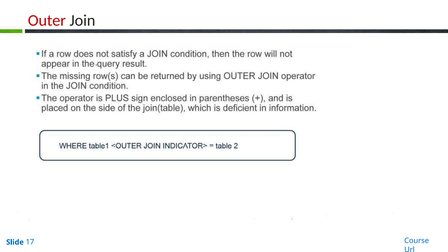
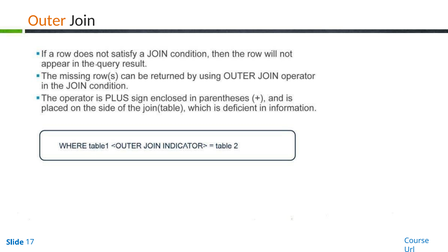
Outer colour: red -> orange
